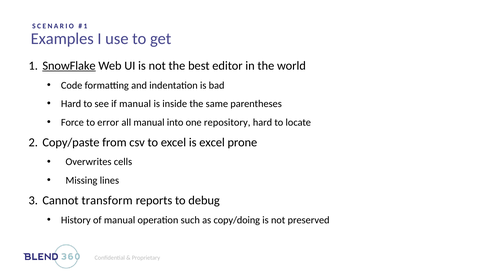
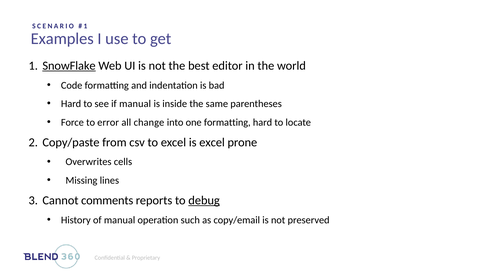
all manual: manual -> change
one repository: repository -> formatting
transform: transform -> comments
debug underline: none -> present
copy/doing: copy/doing -> copy/email
